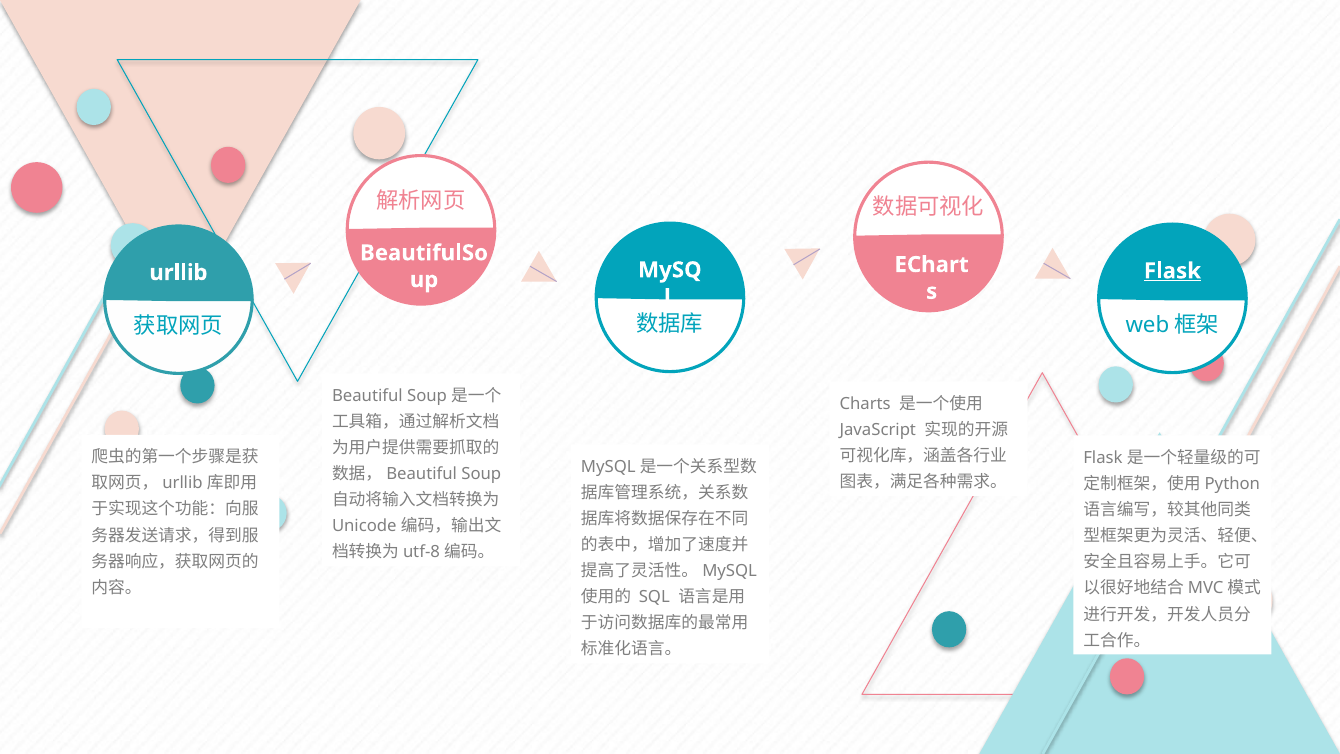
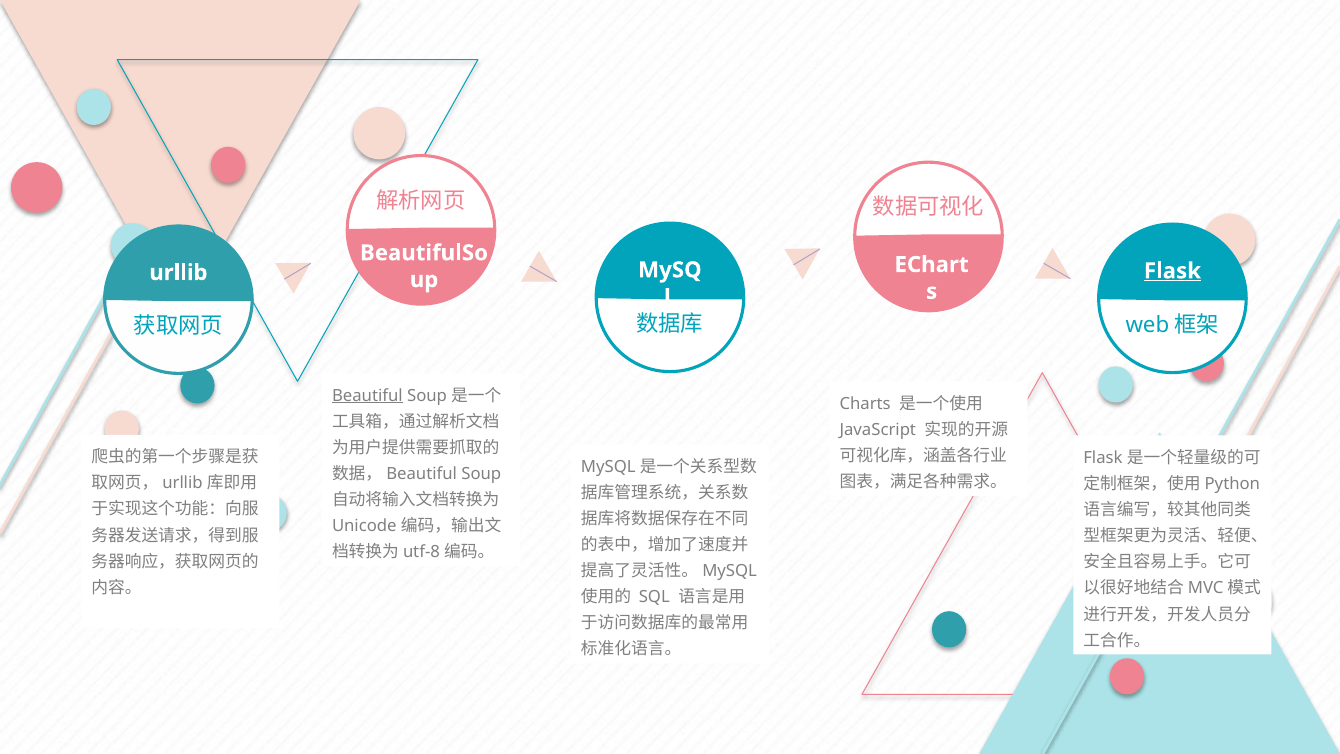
Beautiful underline: none -> present
